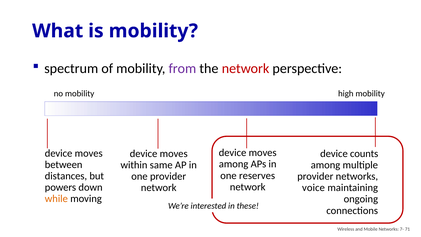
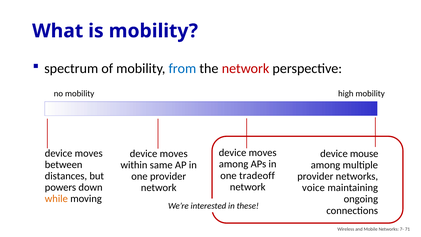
from colour: purple -> blue
counts: counts -> mouse
reserves: reserves -> tradeoff
